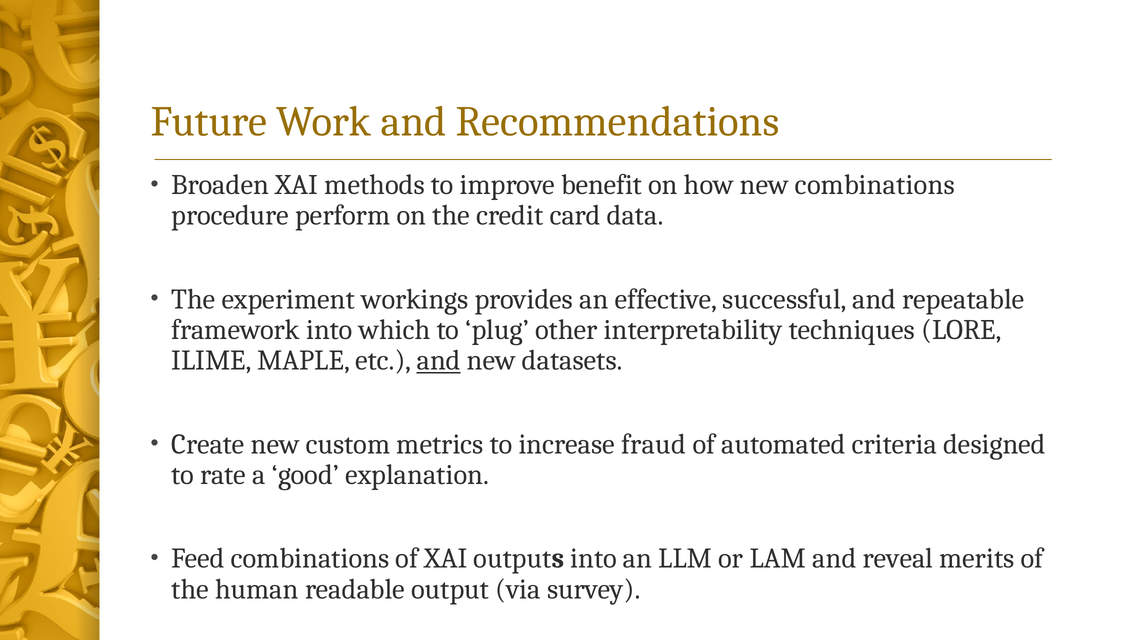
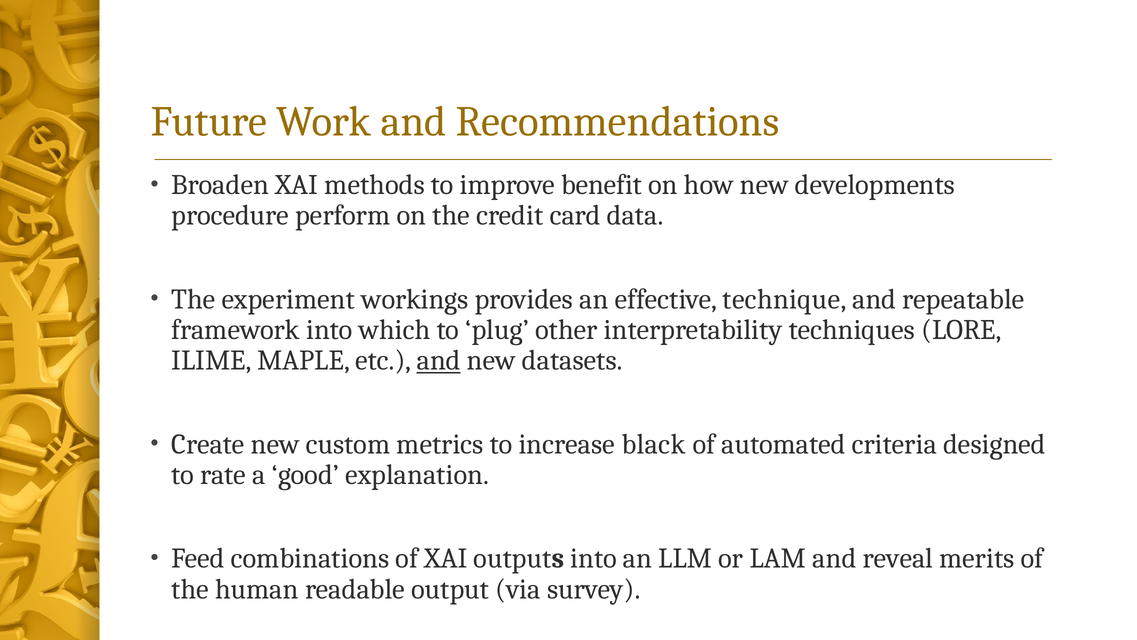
new combinations: combinations -> developments
successful: successful -> technique
fraud: fraud -> black
